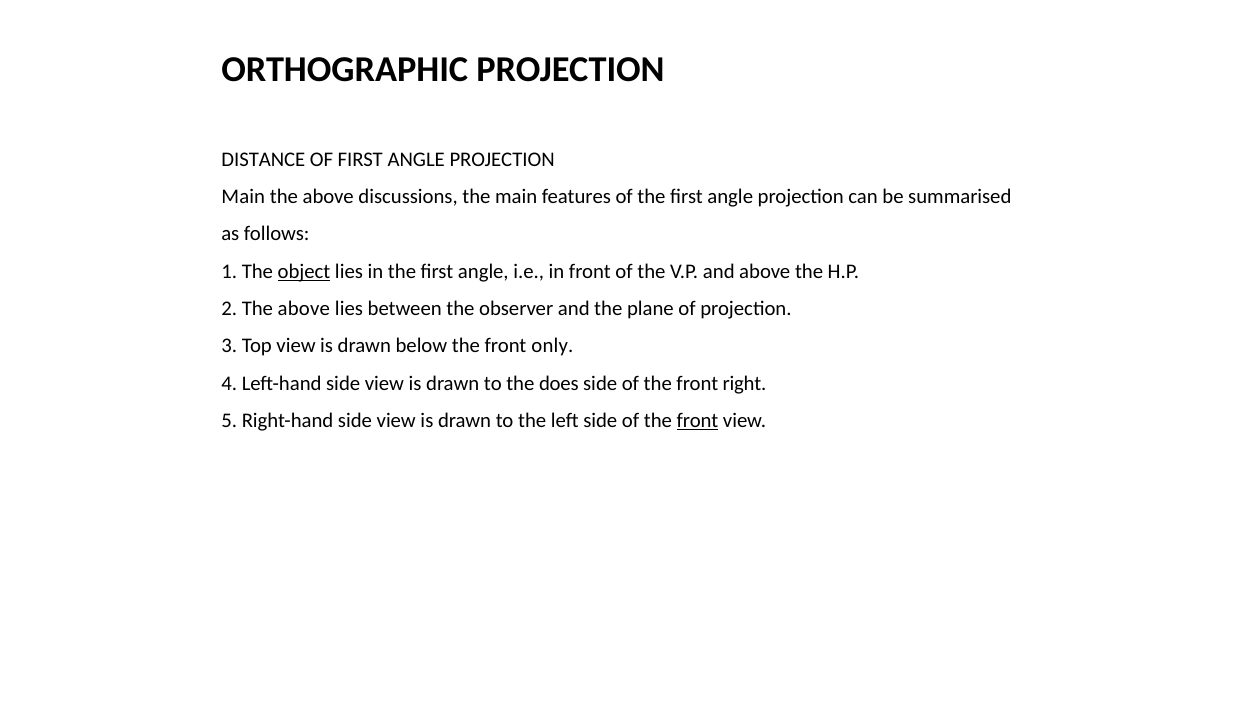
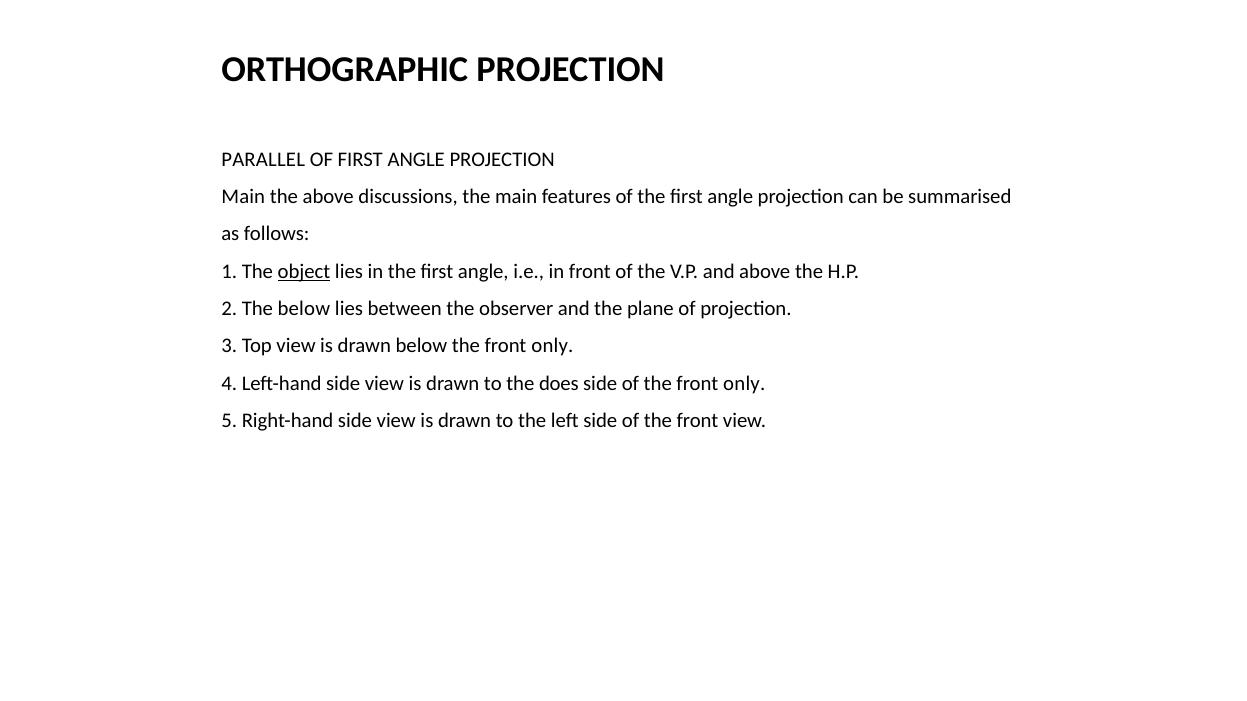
DISTANCE: DISTANCE -> PARALLEL
2 The above: above -> below
of the front right: right -> only
front at (697, 421) underline: present -> none
